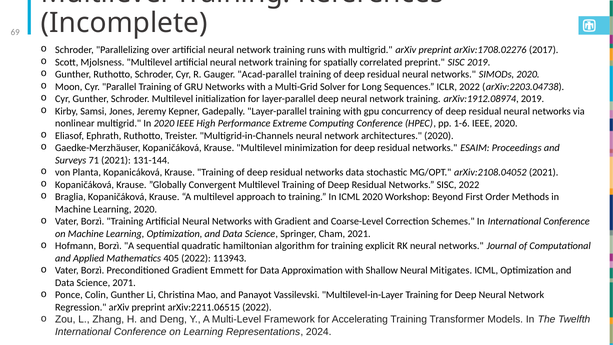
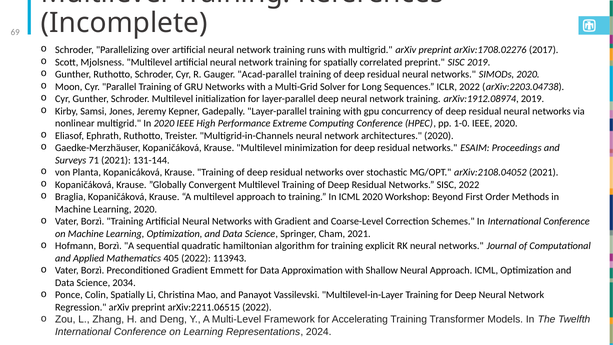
1-6: 1-6 -> 1-0
networks data: data -> over
Neural Mitigates: Mitigates -> Approach
2071: 2071 -> 2034
Colin Gunther: Gunther -> Spatially
